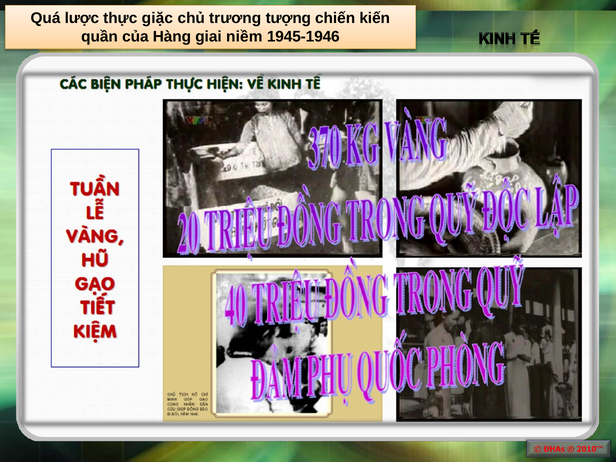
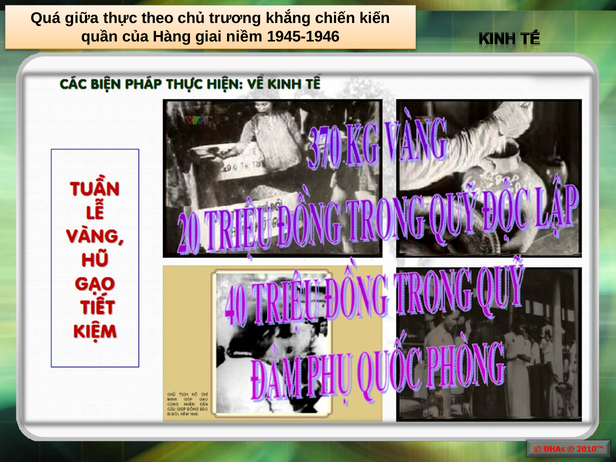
lược: lược -> giữa
giặc: giặc -> theo
tượng: tượng -> khắng
